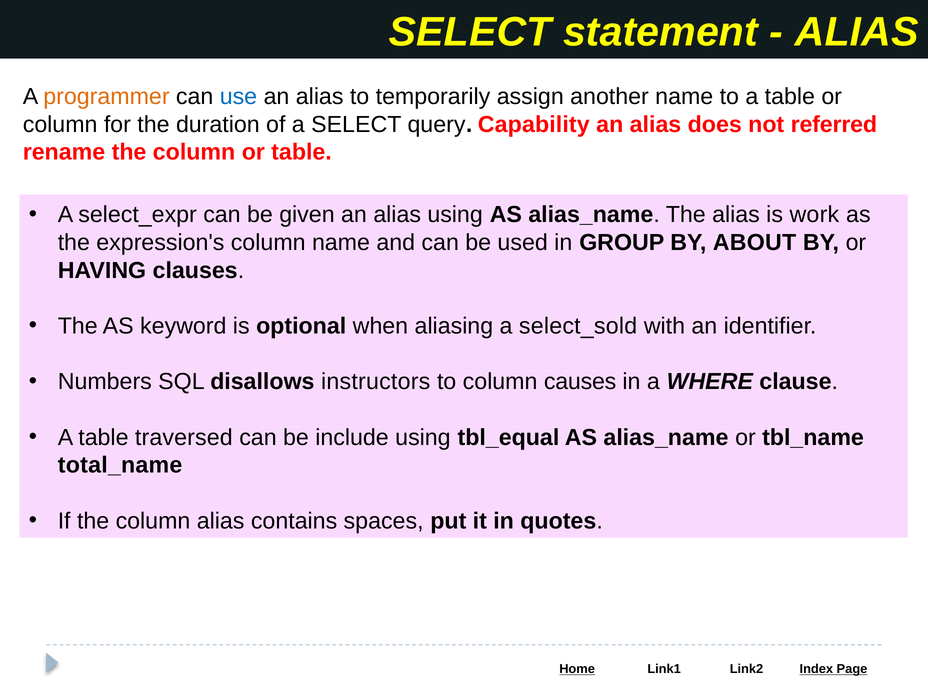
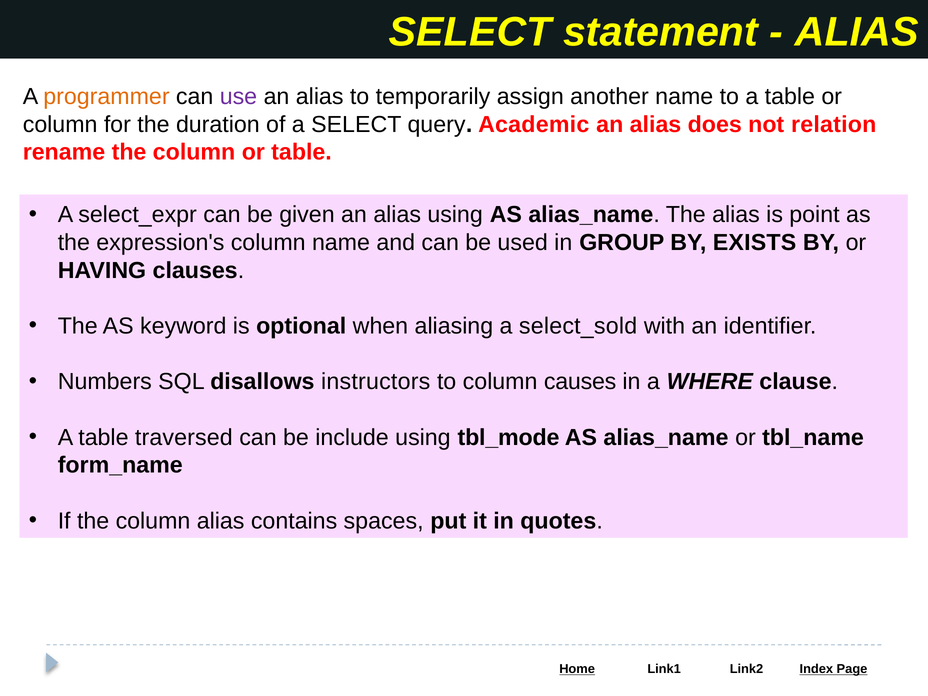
use colour: blue -> purple
Capability: Capability -> Academic
referred: referred -> relation
work: work -> point
ABOUT: ABOUT -> EXISTS
tbl_equal: tbl_equal -> tbl_mode
total_name: total_name -> form_name
